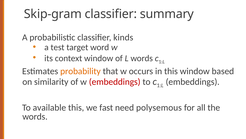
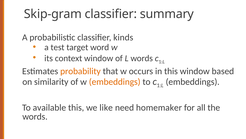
embeddings at (115, 81) colour: red -> orange
fast: fast -> like
polysemous: polysemous -> homemaker
